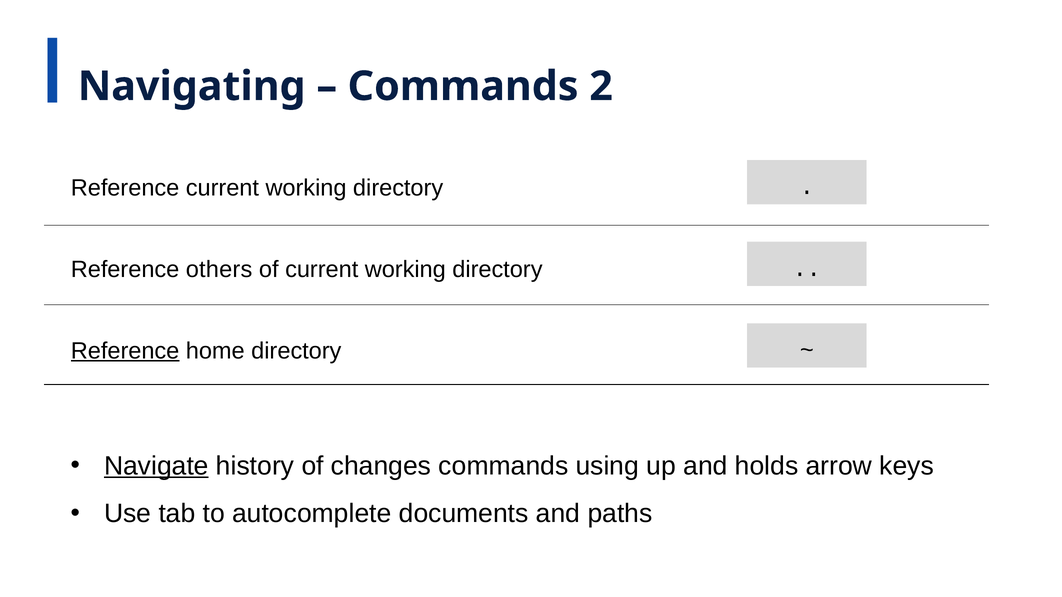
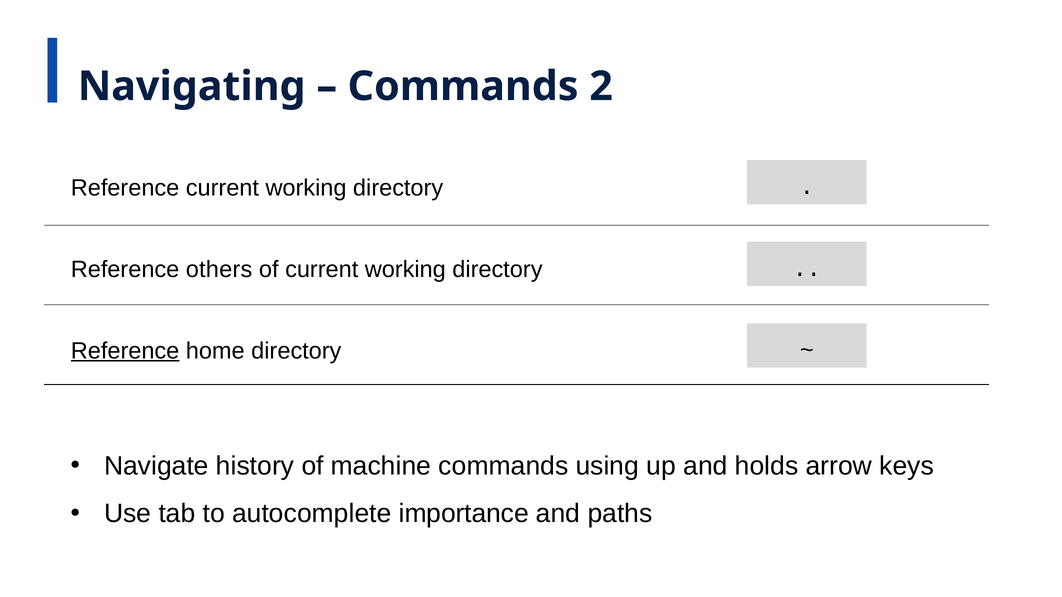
Navigate underline: present -> none
changes: changes -> machine
documents: documents -> importance
